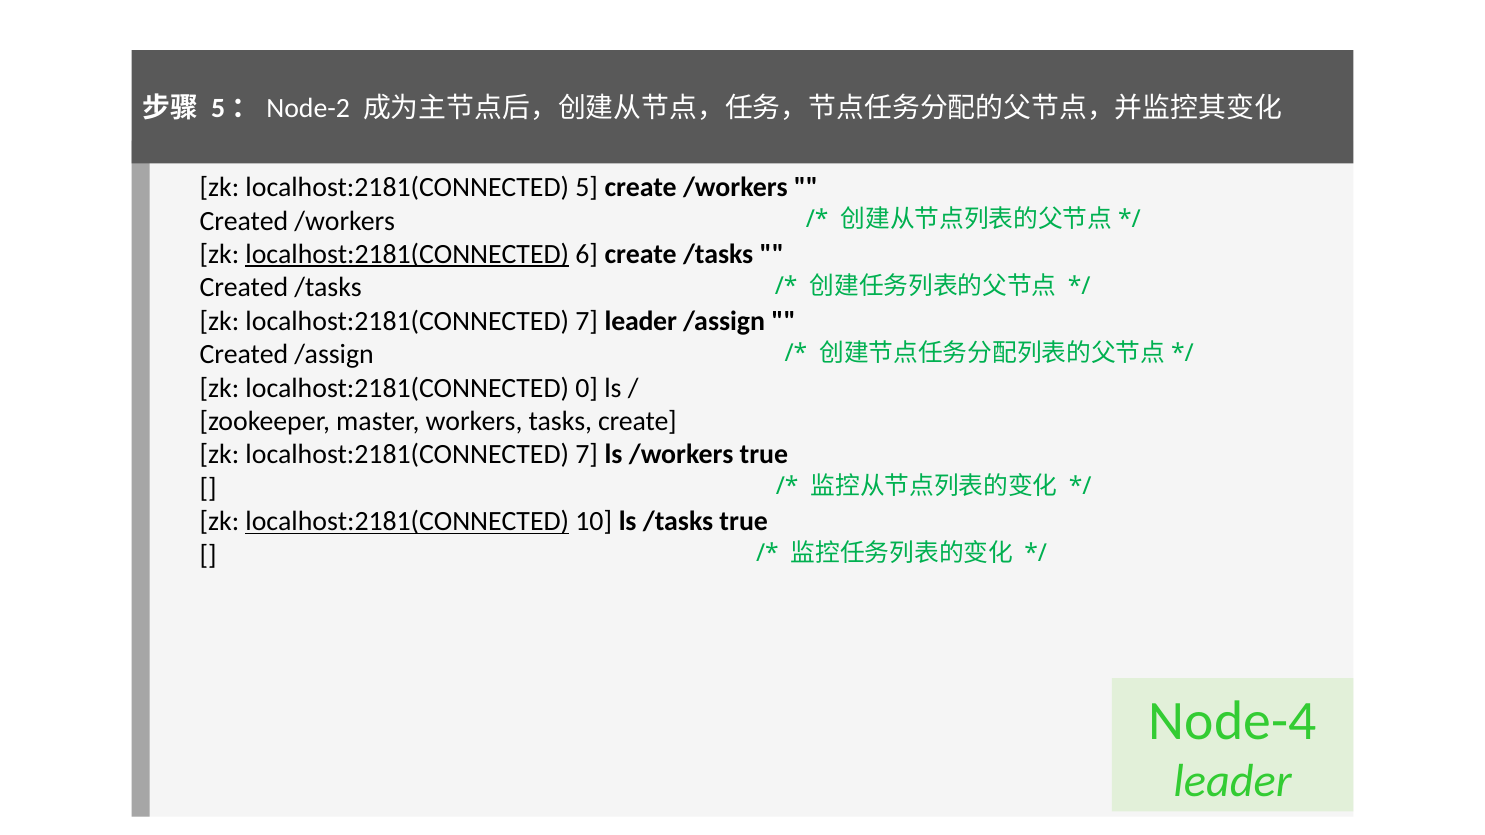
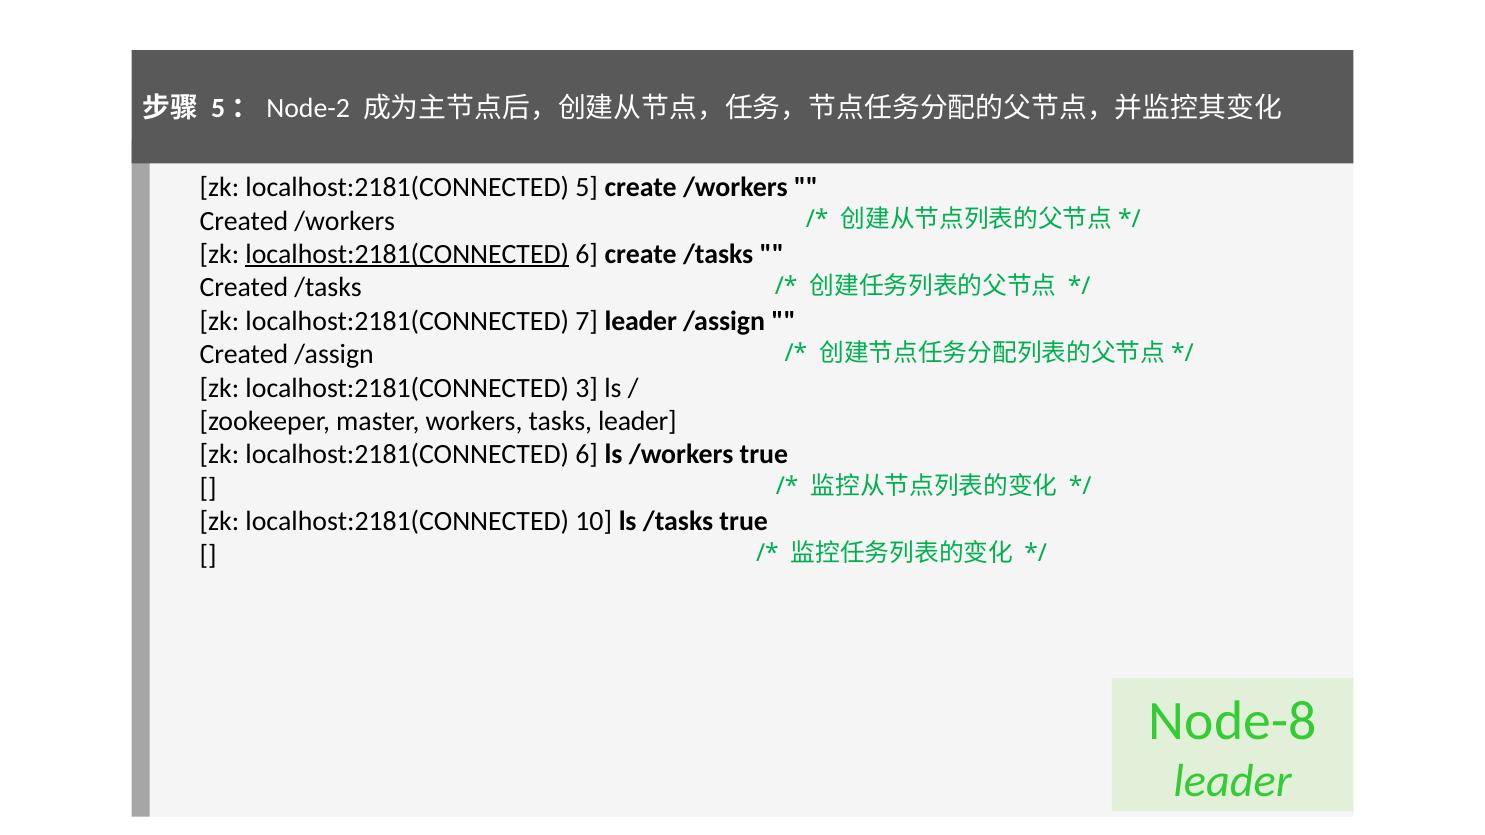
0: 0 -> 3
tasks create: create -> leader
7 at (587, 455): 7 -> 6
localhost:2181(CONNECTED at (407, 522) underline: present -> none
Node-4: Node-4 -> Node-8
